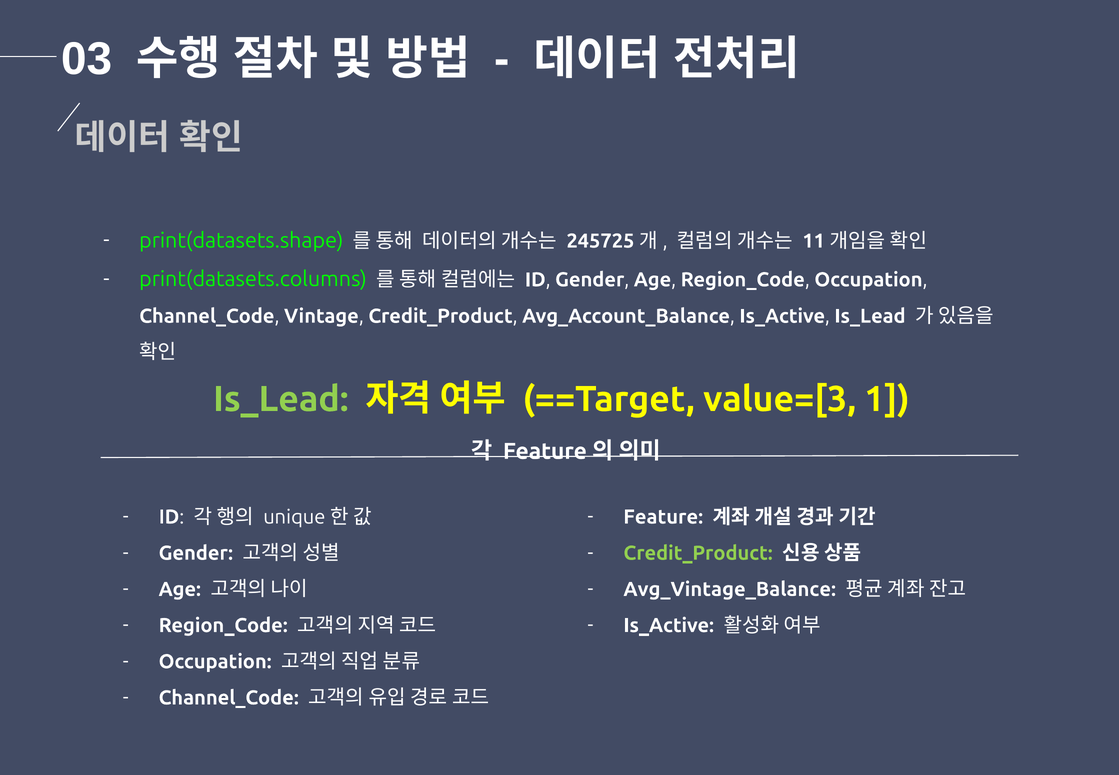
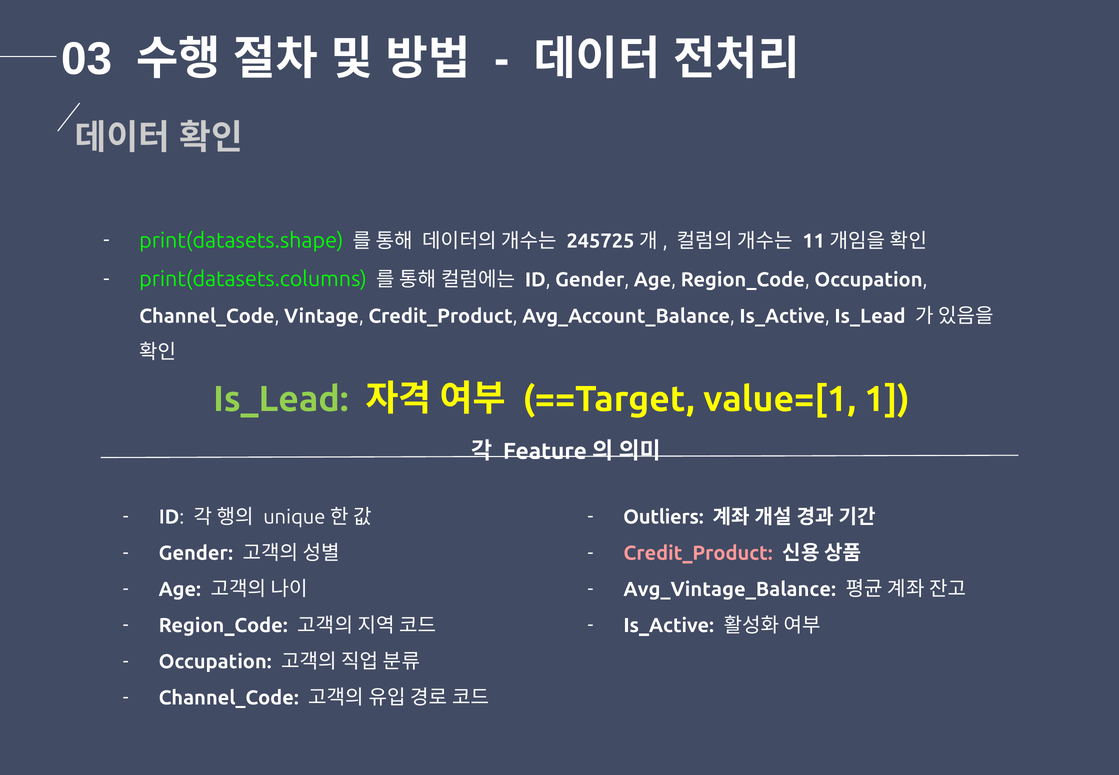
value=[3: value=[3 -> value=[1
Feature at (663, 517): Feature -> Outliers
Credit_Product at (698, 553) colour: light green -> pink
